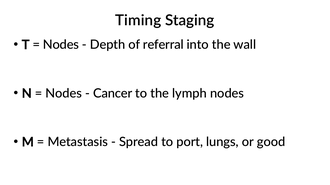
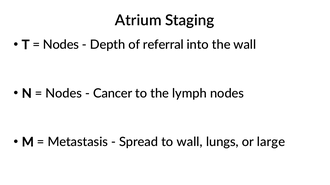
Timing: Timing -> Atrium
to port: port -> wall
good: good -> large
